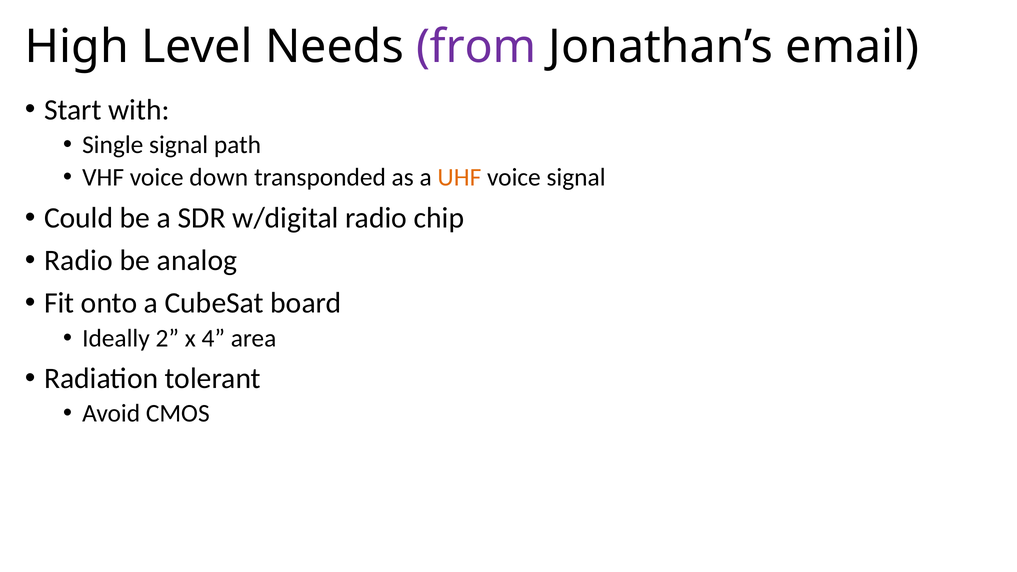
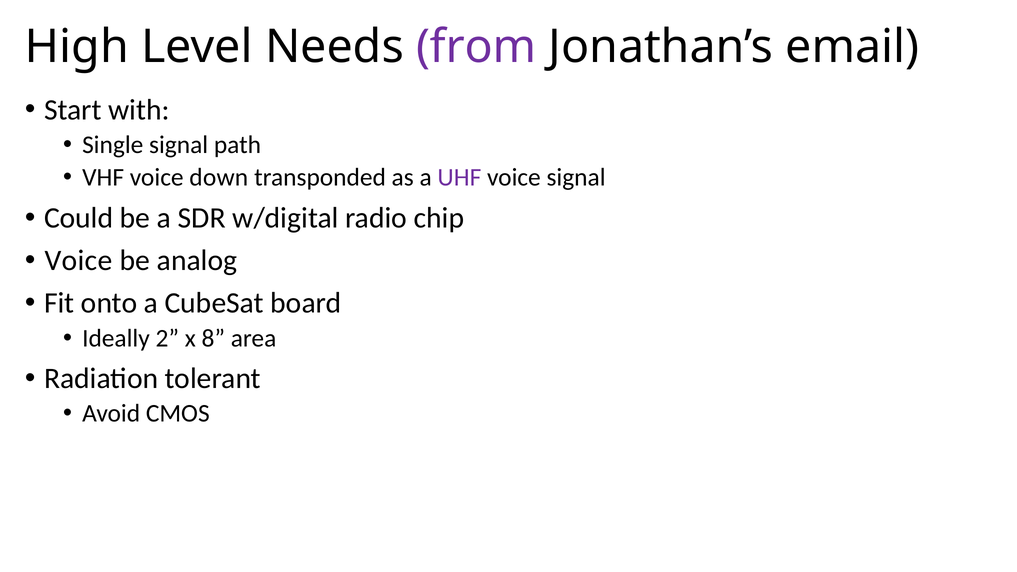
UHF colour: orange -> purple
Radio at (79, 261): Radio -> Voice
4: 4 -> 8
